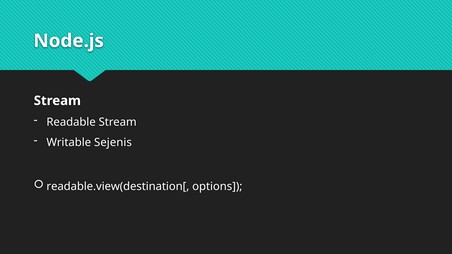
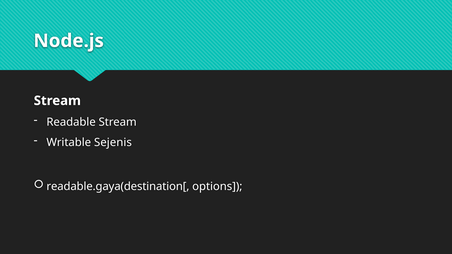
readable.view(destination[: readable.view(destination[ -> readable.gaya(destination[
